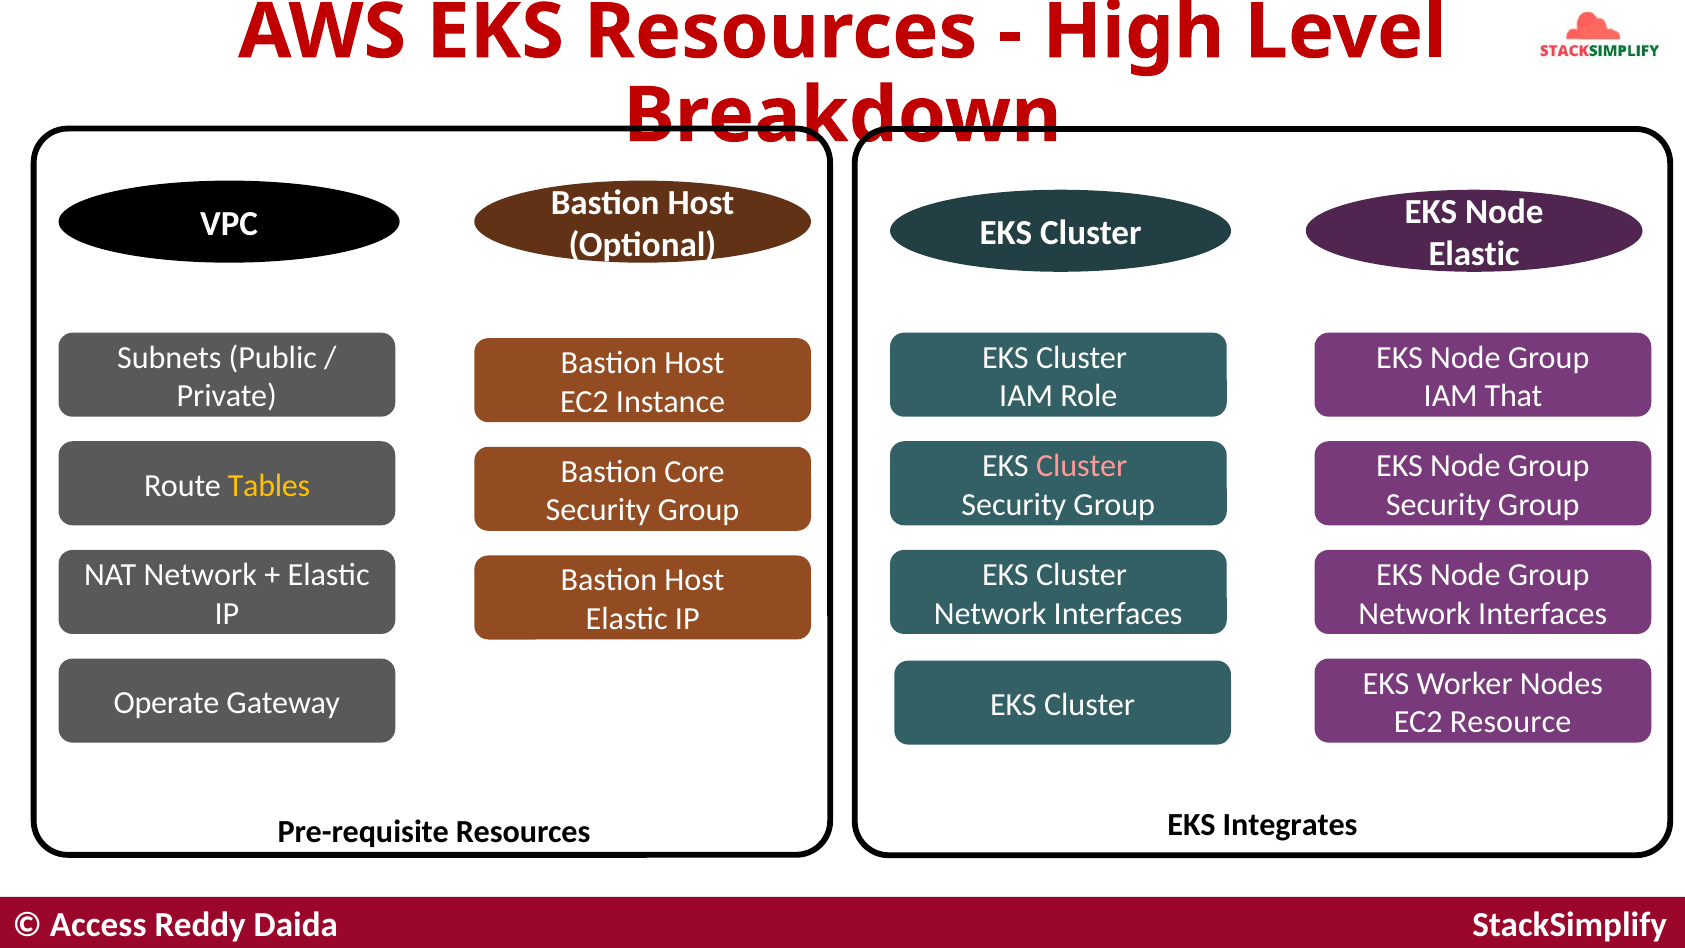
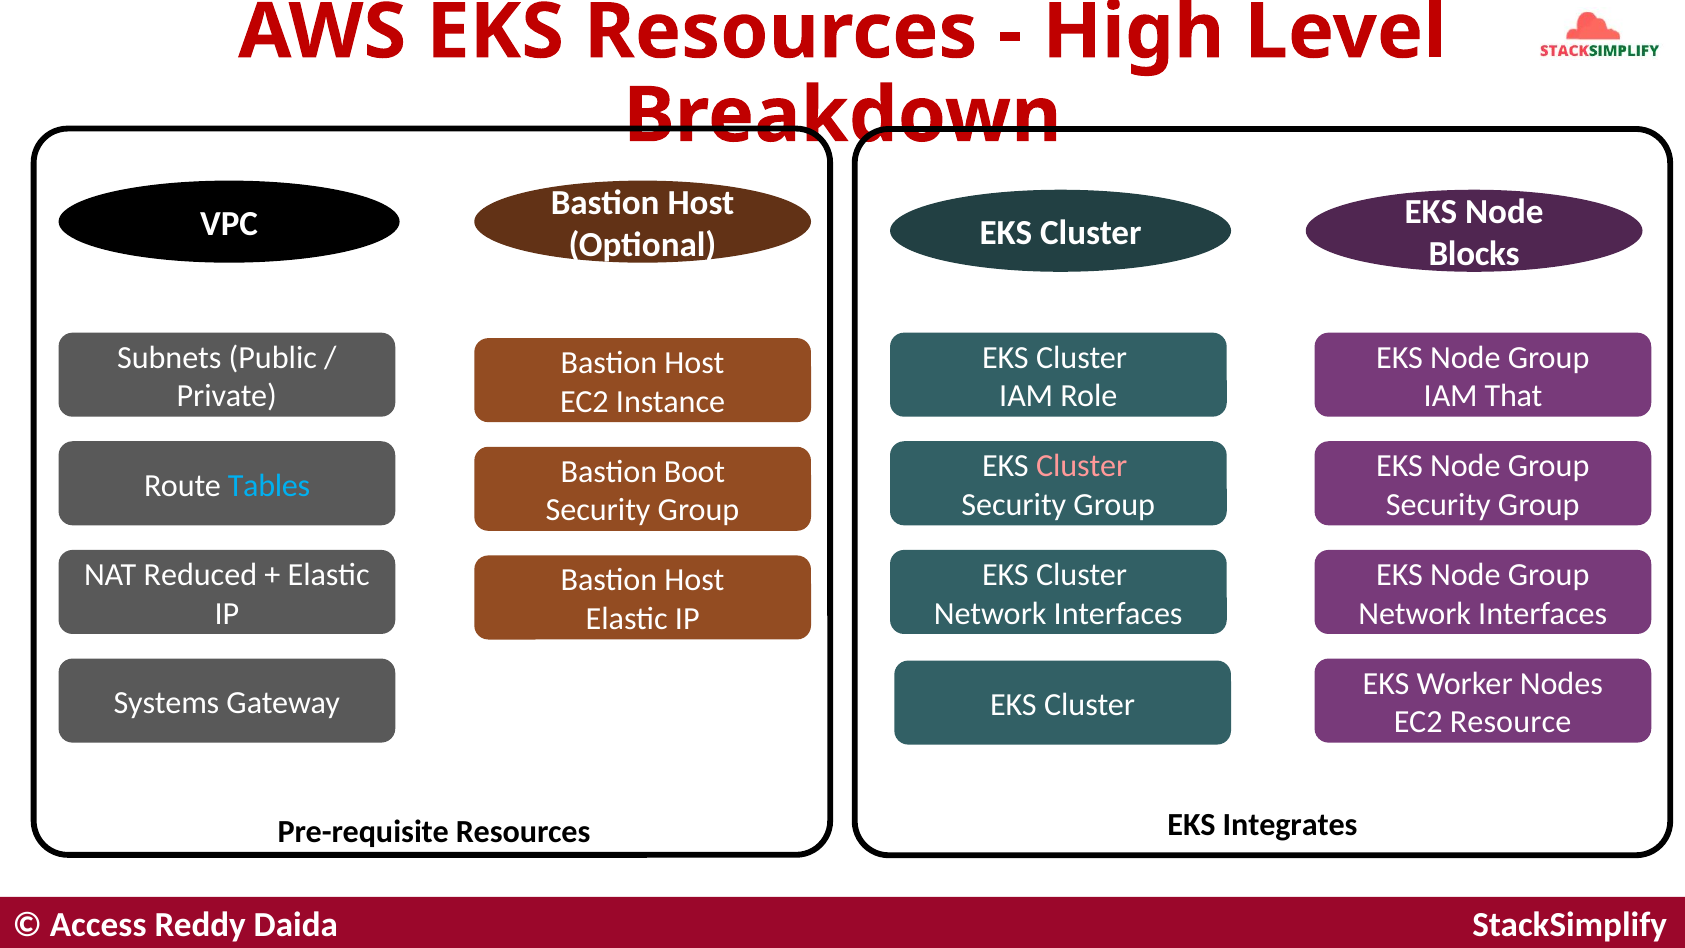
Elastic at (1474, 254): Elastic -> Blocks
Core: Core -> Boot
Tables colour: yellow -> light blue
NAT Network: Network -> Reduced
Operate: Operate -> Systems
